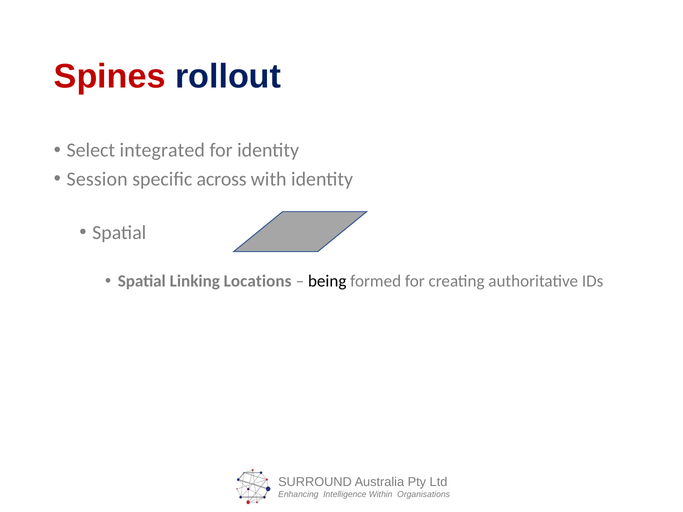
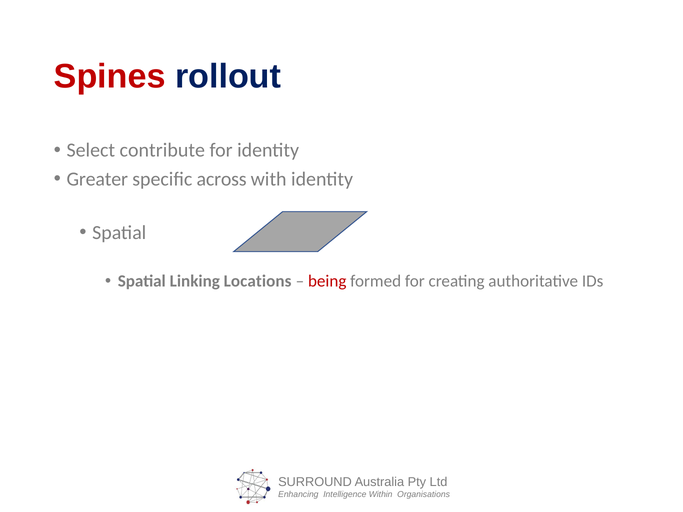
integrated: integrated -> contribute
Session: Session -> Greater
being colour: black -> red
